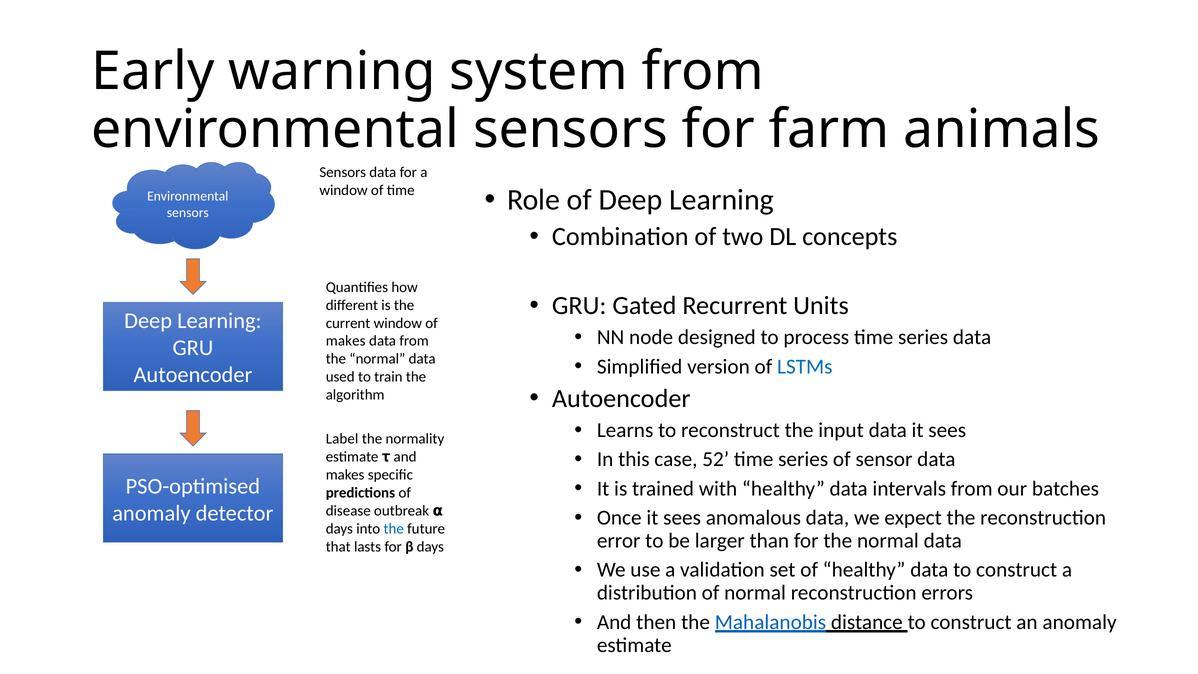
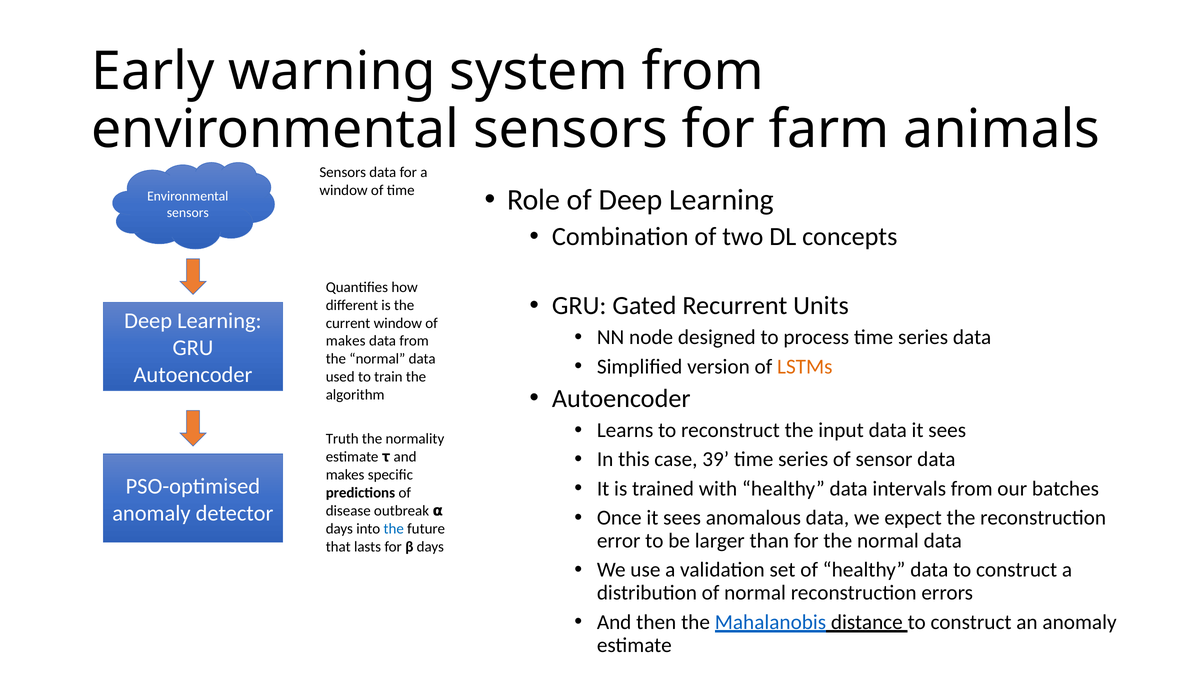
LSTMs colour: blue -> orange
Label: Label -> Truth
52: 52 -> 39
